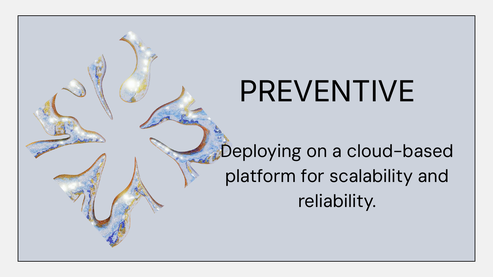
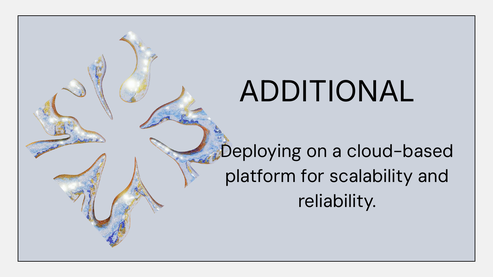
PREVENTIVE: PREVENTIVE -> ADDITIONAL
